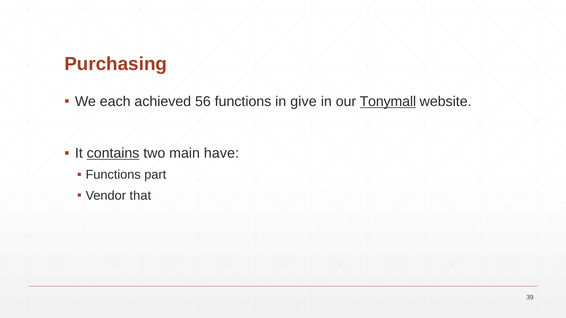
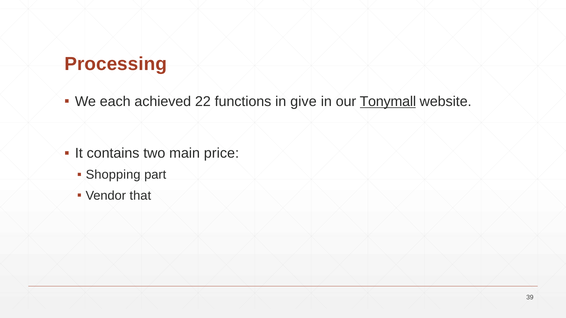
Purchasing: Purchasing -> Processing
56: 56 -> 22
contains underline: present -> none
have: have -> price
Functions at (113, 175): Functions -> Shopping
